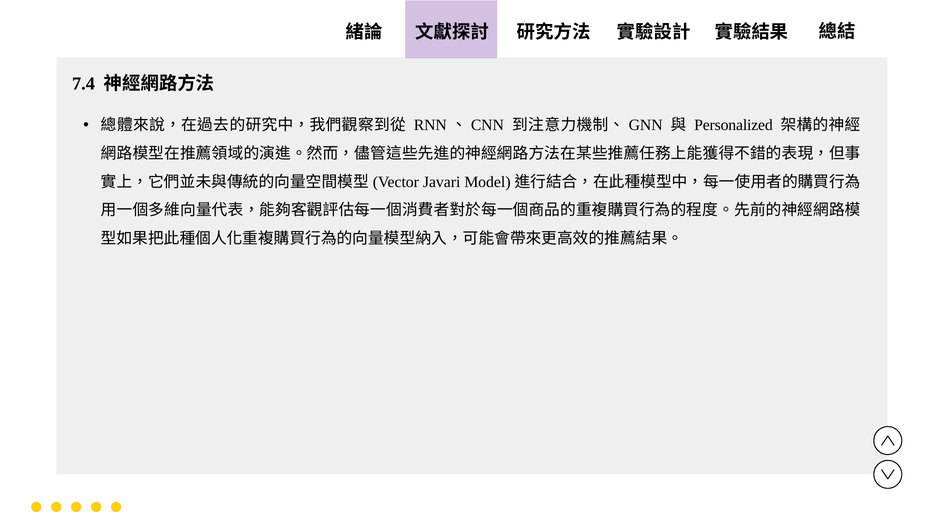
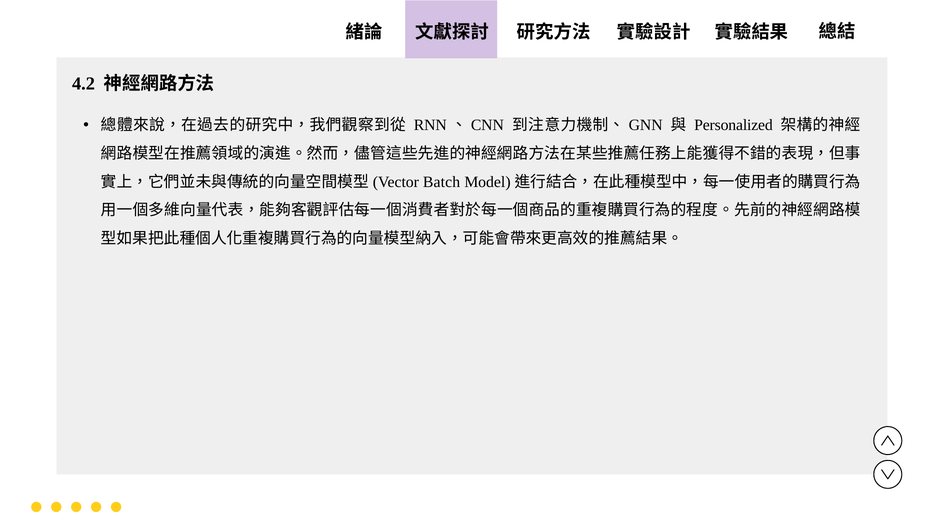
7.4: 7.4 -> 4.2
Javari: Javari -> Batch
